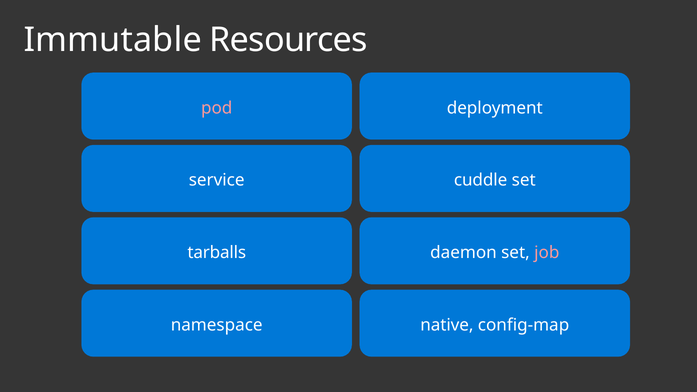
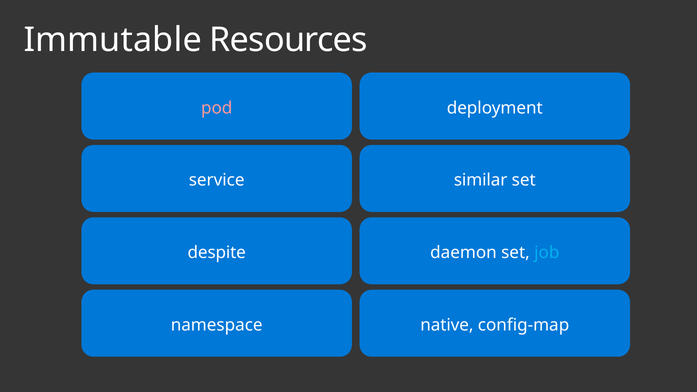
cuddle: cuddle -> similar
tarballs: tarballs -> despite
job colour: pink -> light blue
